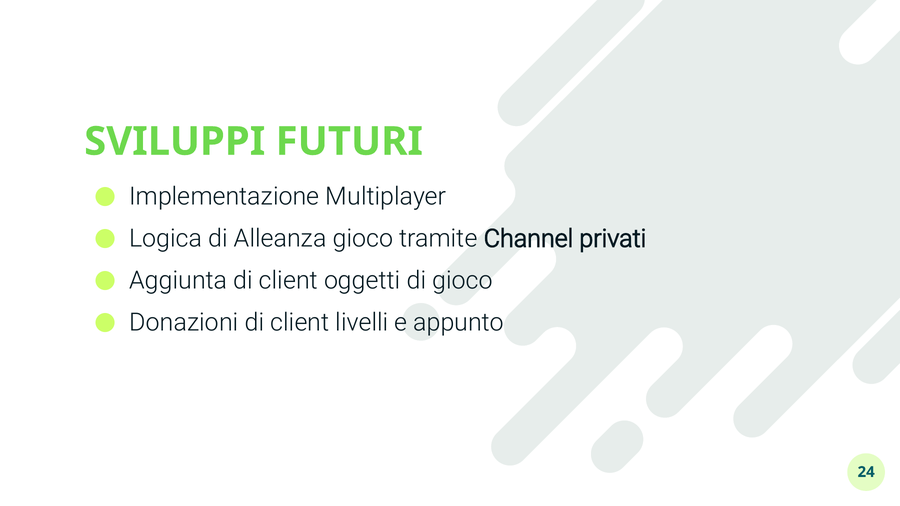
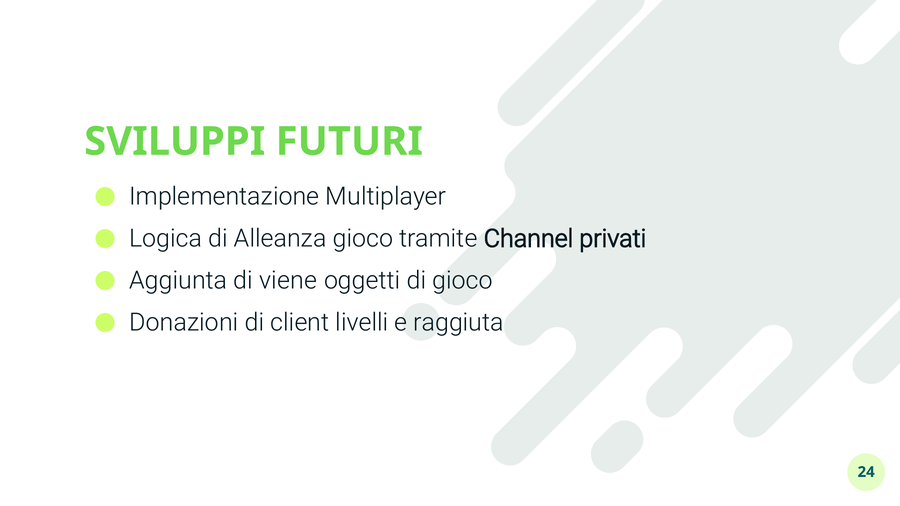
Aggiunta di client: client -> viene
appunto: appunto -> raggiuta
